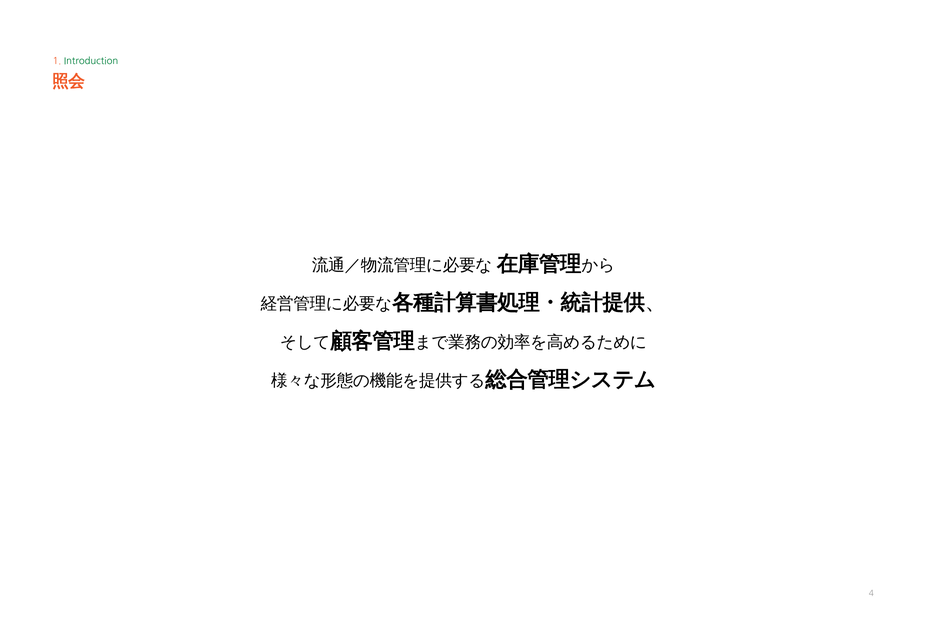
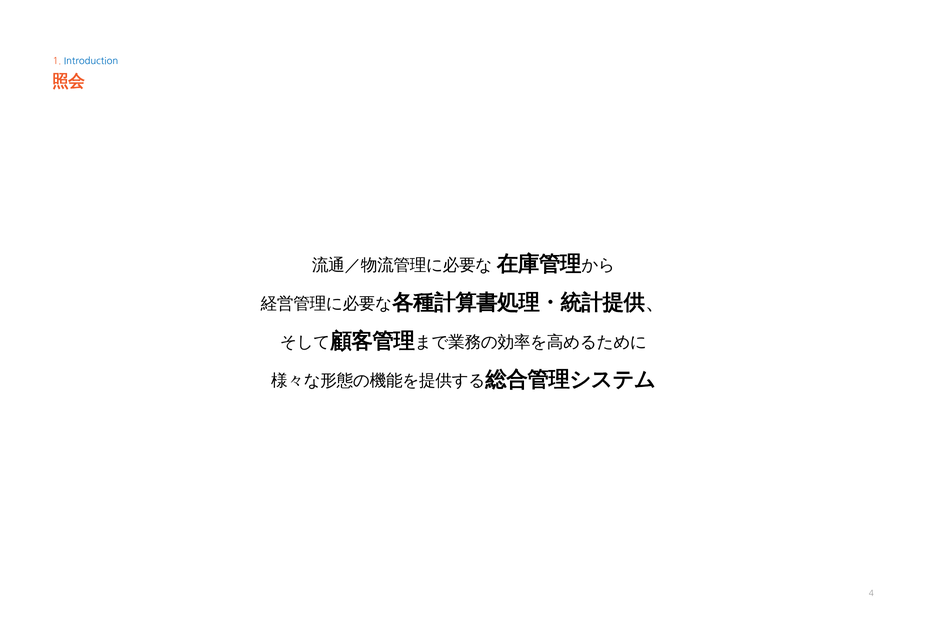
Introduction colour: green -> blue
